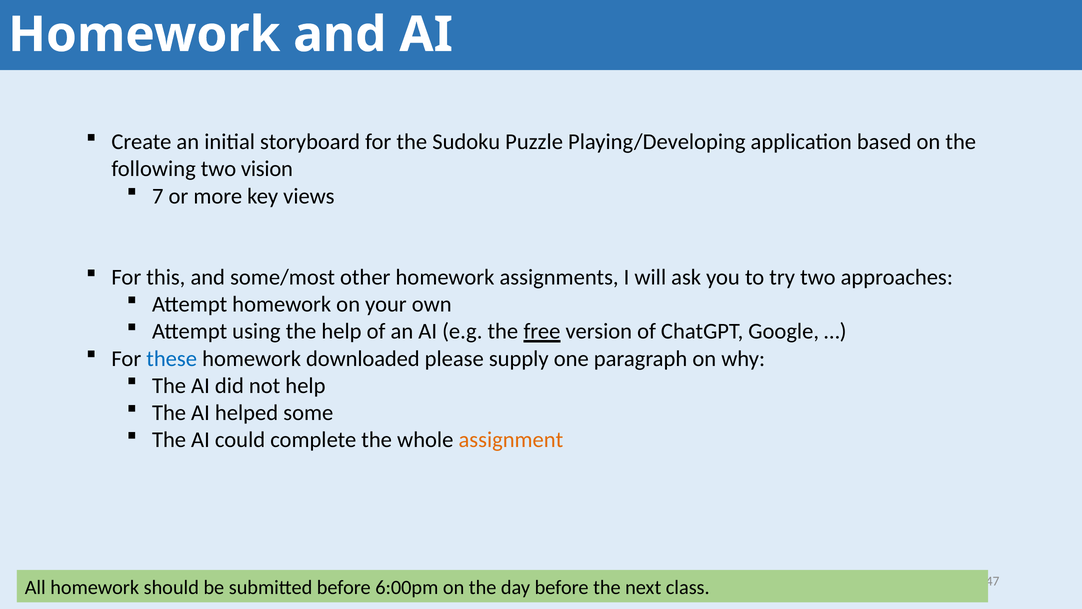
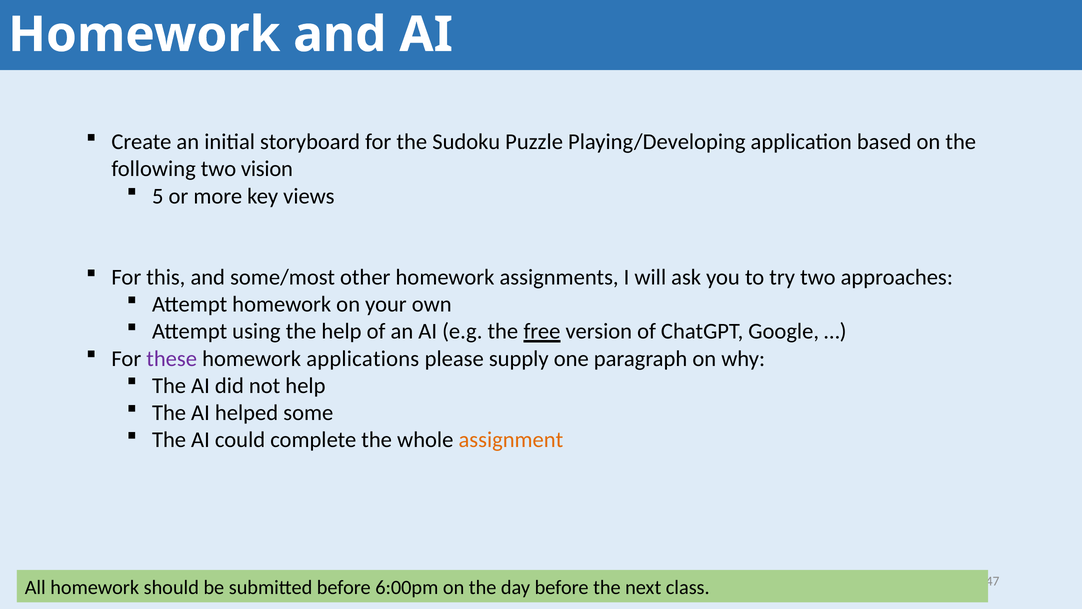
7: 7 -> 5
these colour: blue -> purple
downloaded: downloaded -> applications
